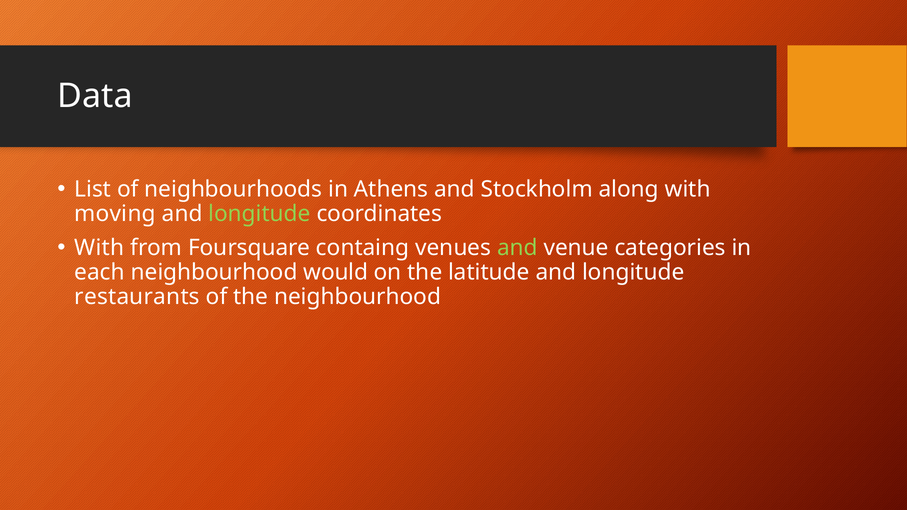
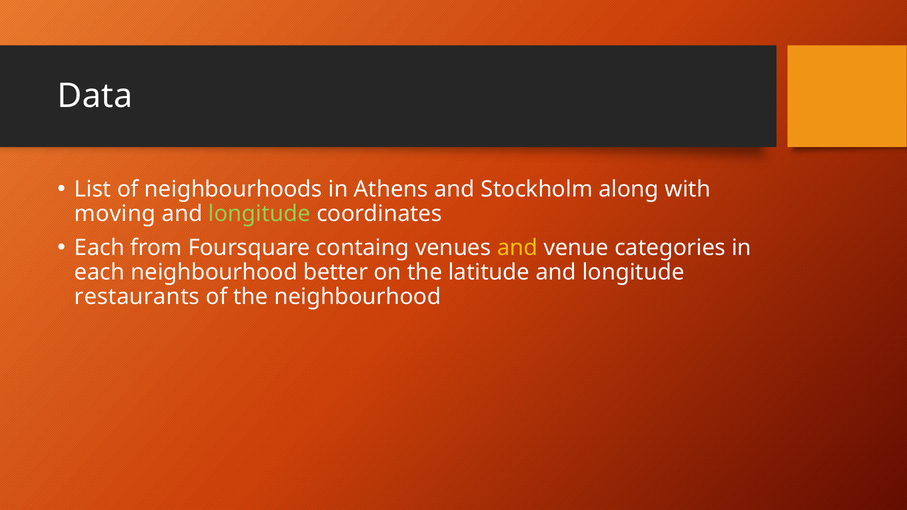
With at (99, 248): With -> Each
and at (517, 248) colour: light green -> yellow
would: would -> better
